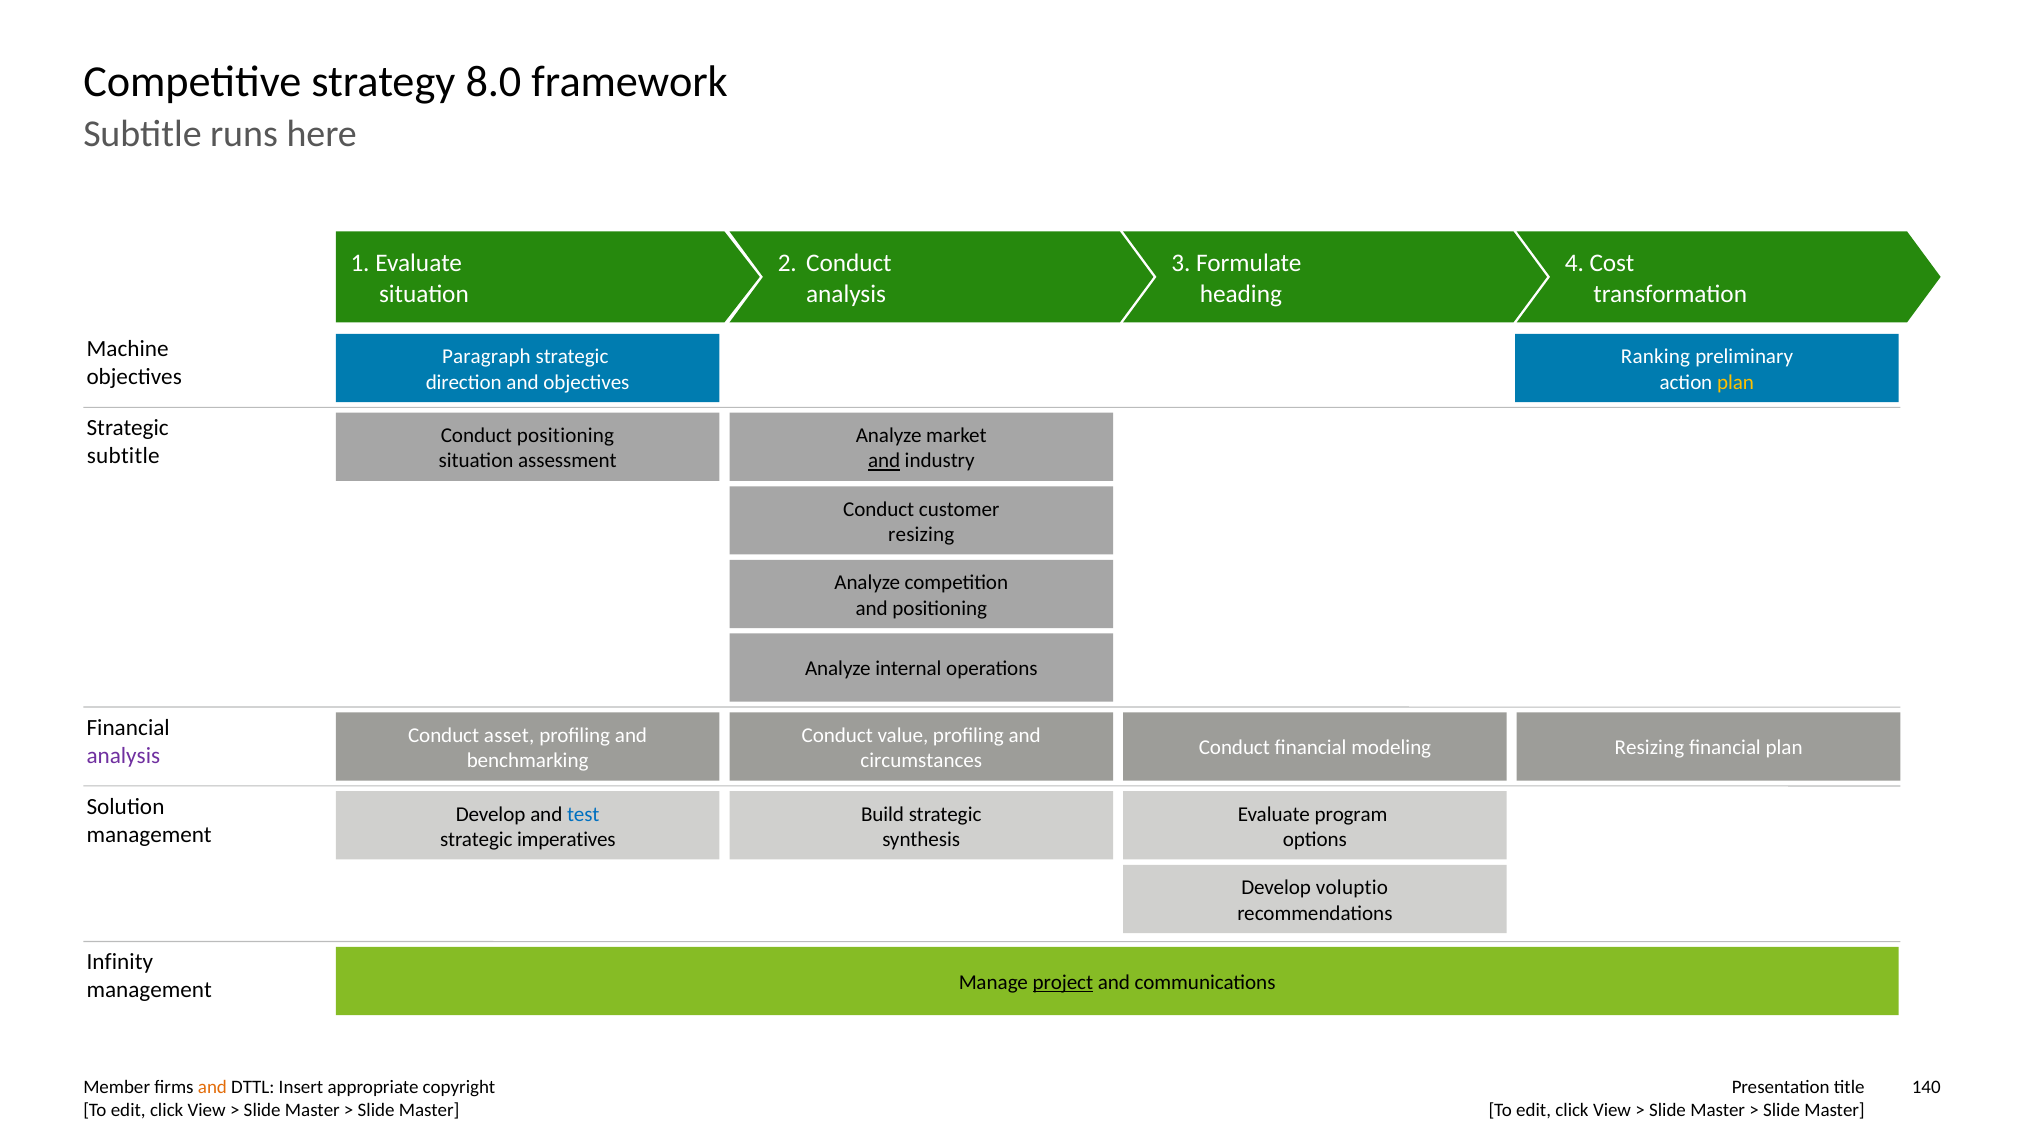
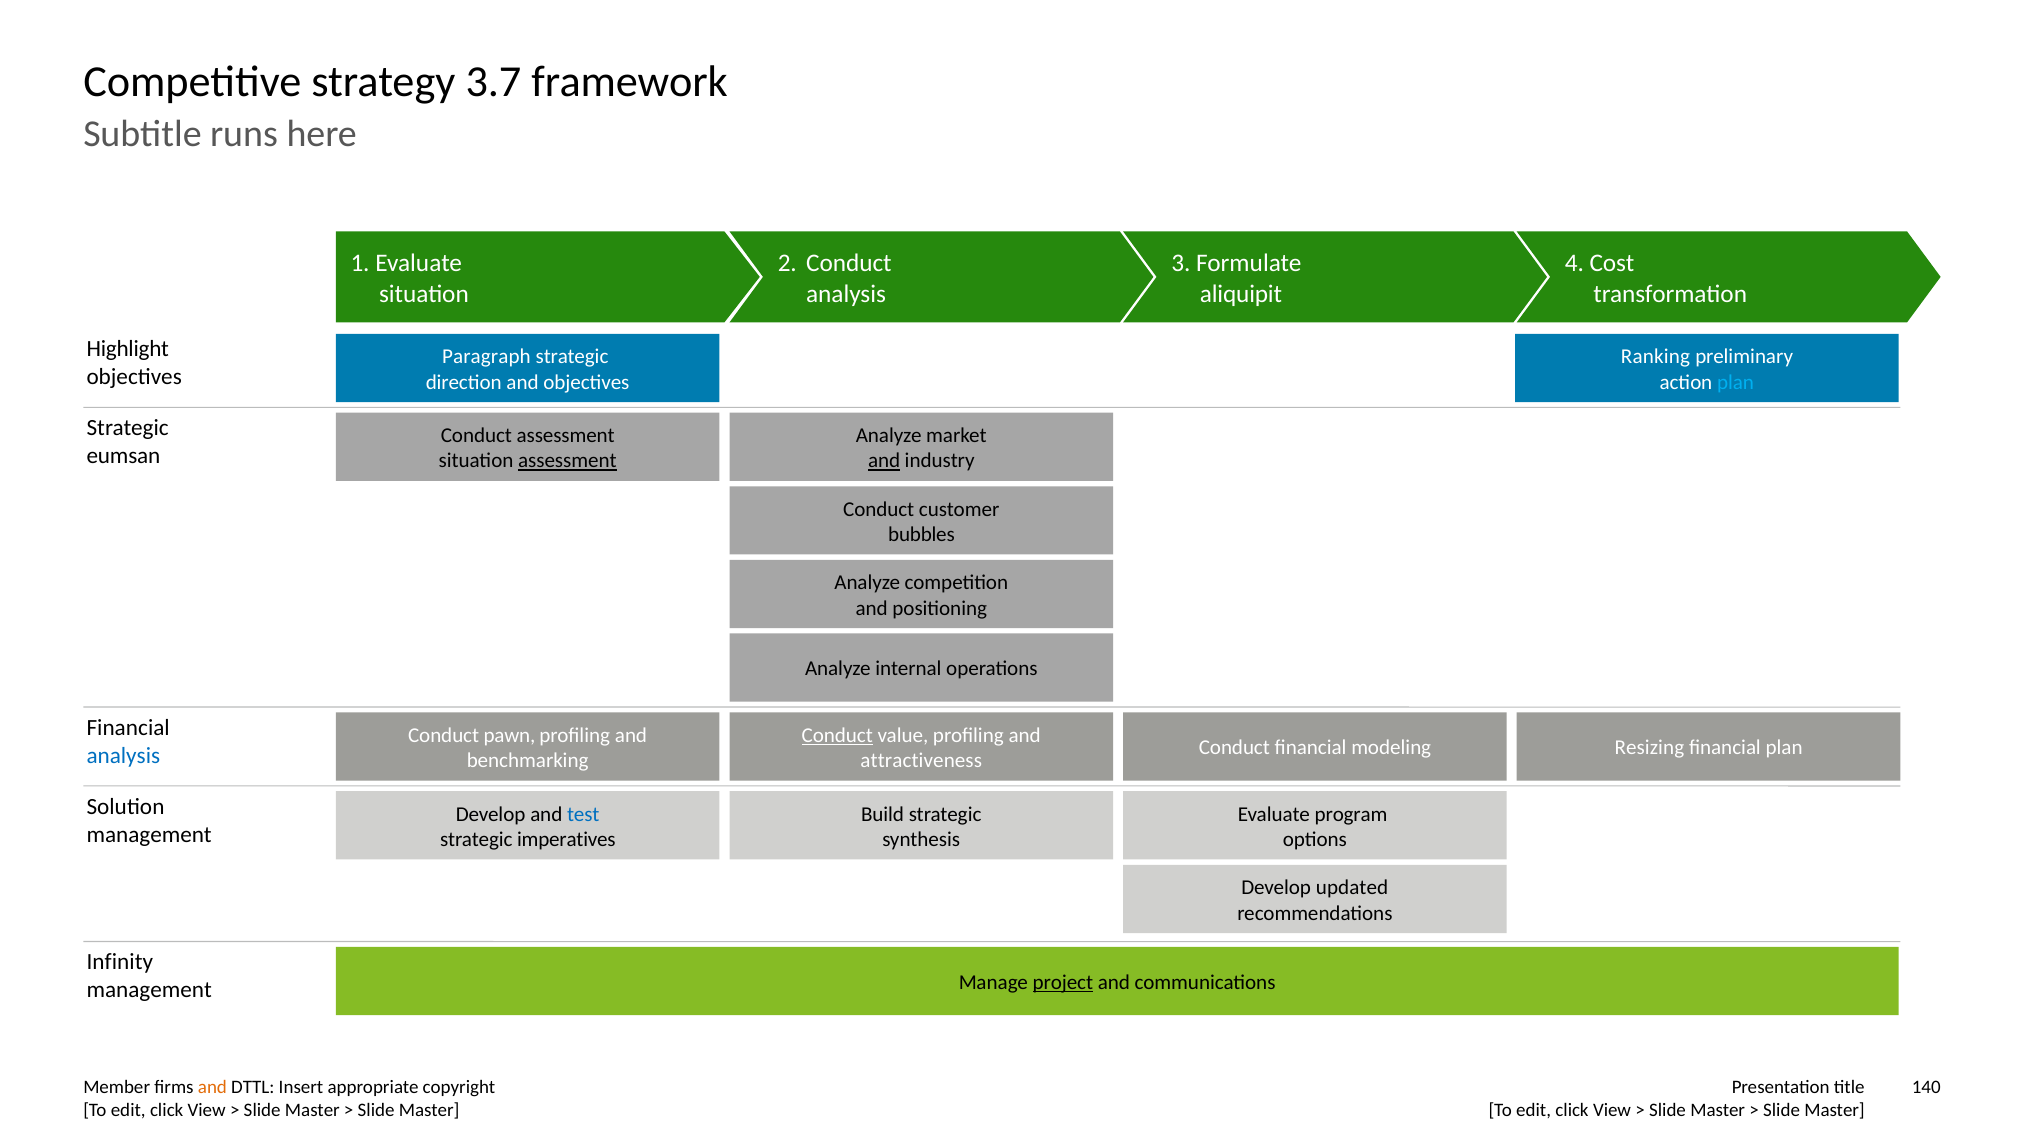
8.0: 8.0 -> 3.7
heading: heading -> aliquipit
Machine: Machine -> Highlight
plan at (1736, 382) colour: yellow -> light blue
Conduct positioning: positioning -> assessment
subtitle at (123, 456): subtitle -> eumsan
assessment at (567, 461) underline: none -> present
resizing at (921, 535): resizing -> bubbles
asset: asset -> pawn
Conduct at (837, 736) underline: none -> present
analysis at (123, 756) colour: purple -> blue
circumstances: circumstances -> attractiveness
voluptio: voluptio -> updated
